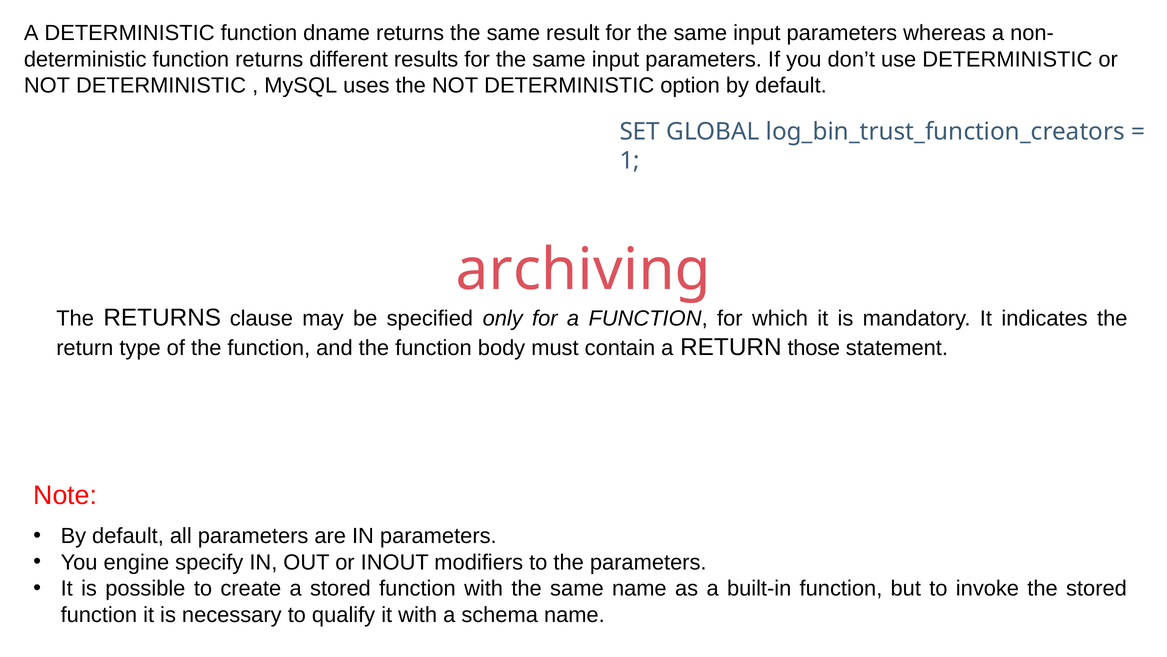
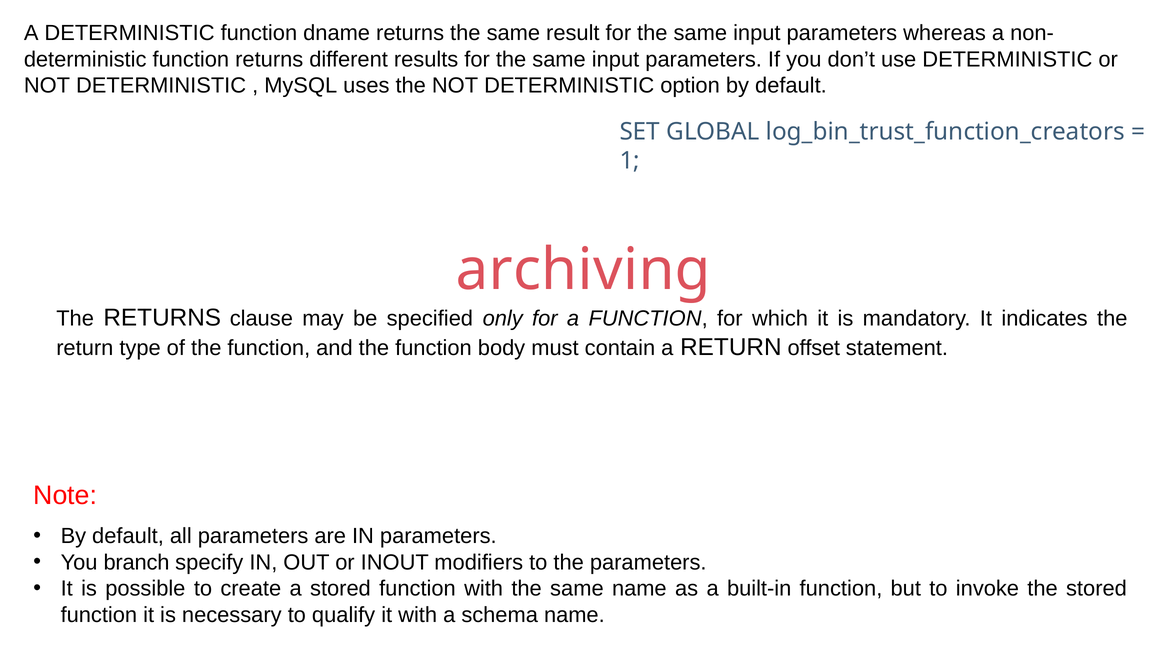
those: those -> offset
engine: engine -> branch
